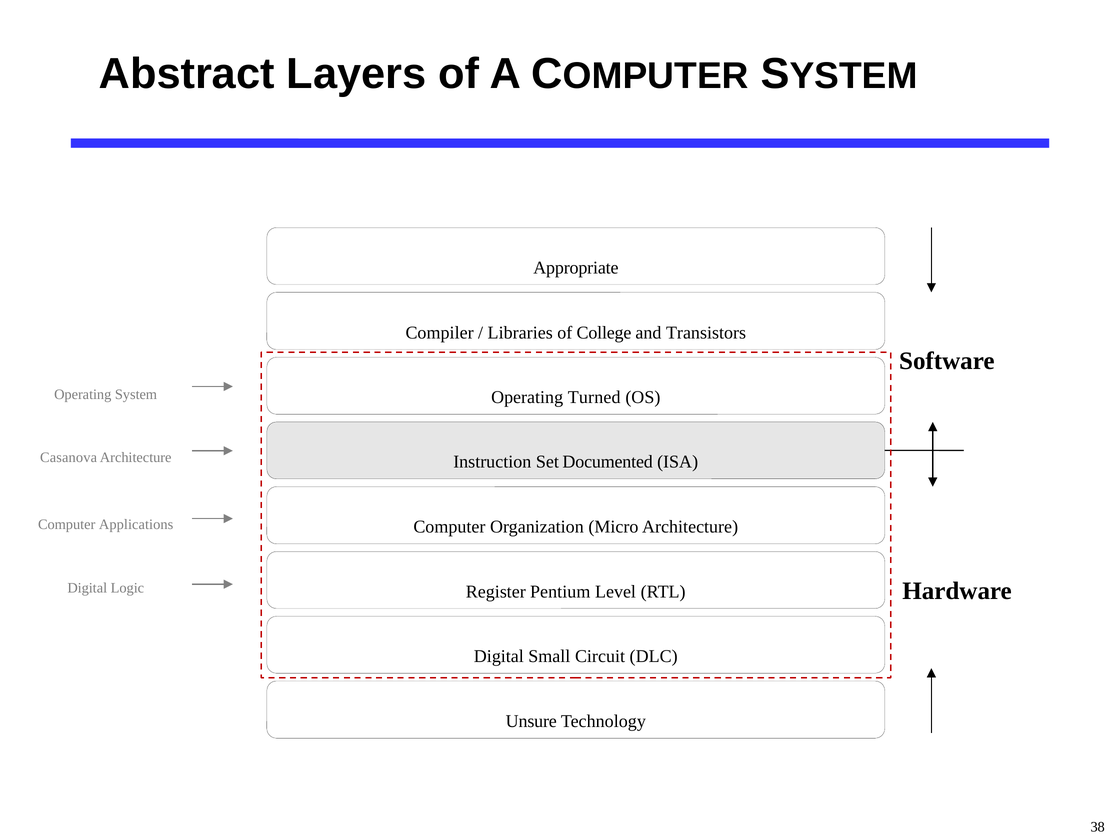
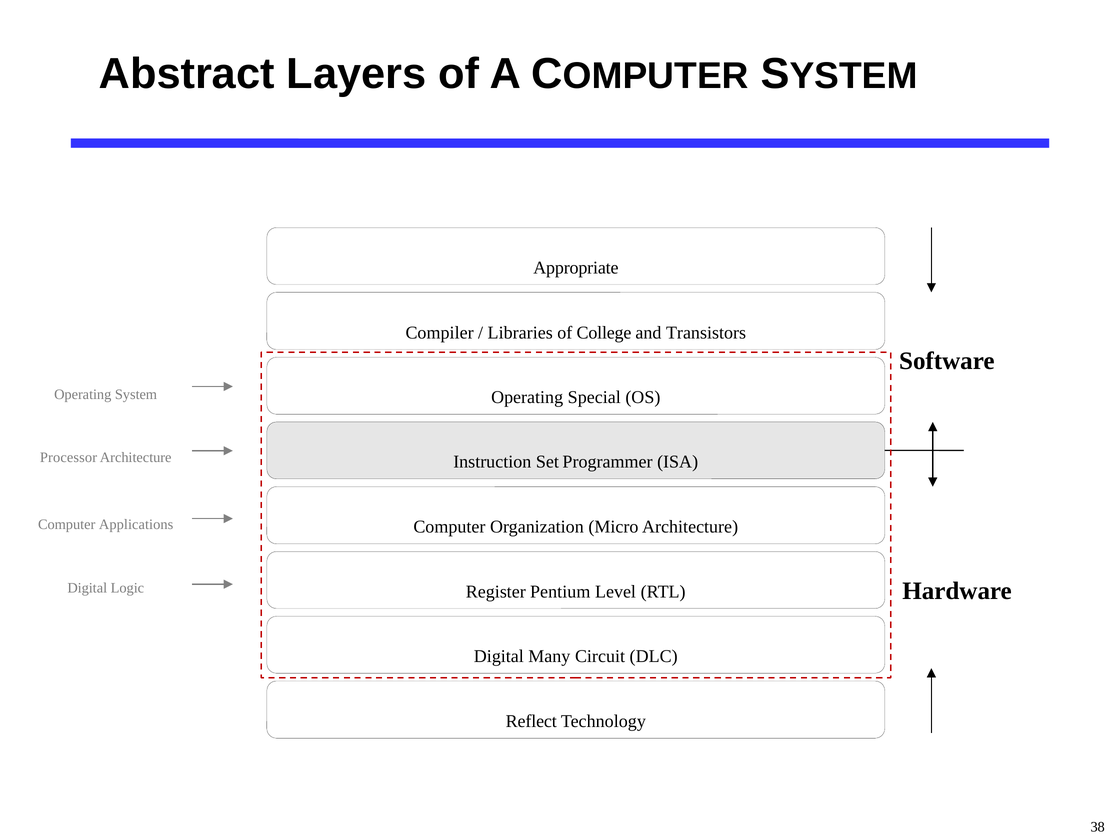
Turned: Turned -> Special
Casanova: Casanova -> Processor
Documented: Documented -> Programmer
Small: Small -> Many
Unsure: Unsure -> Reflect
